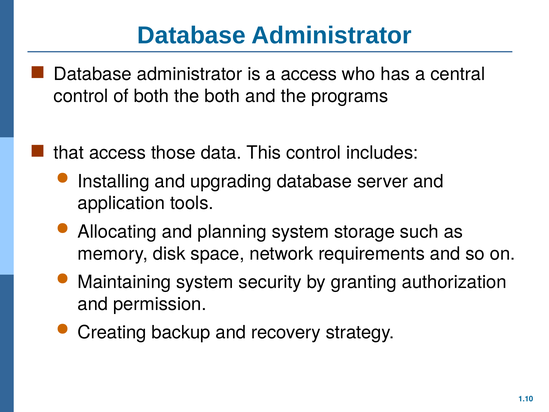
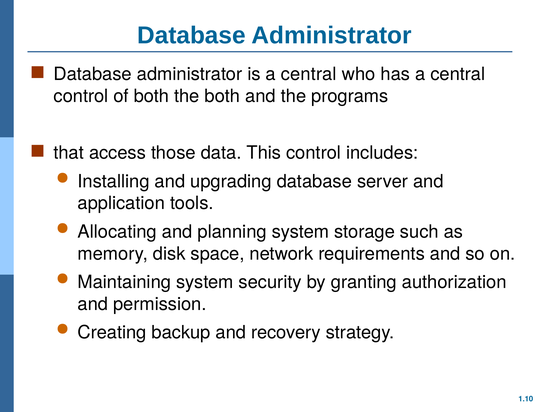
is a access: access -> central
